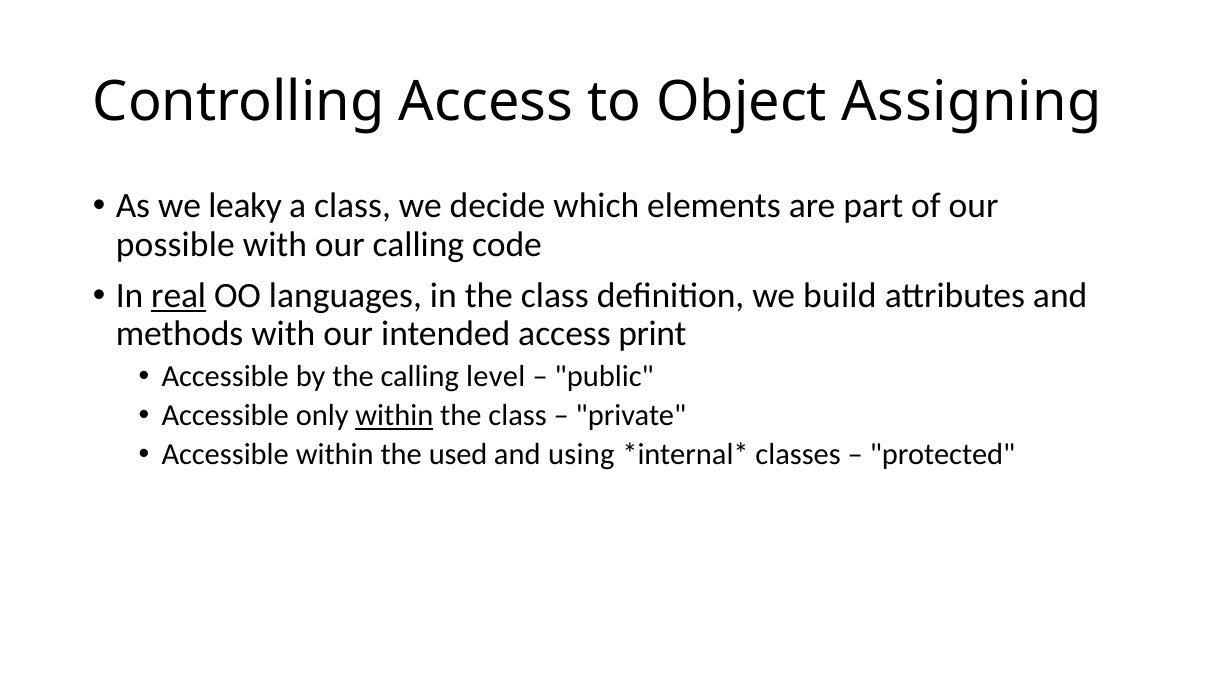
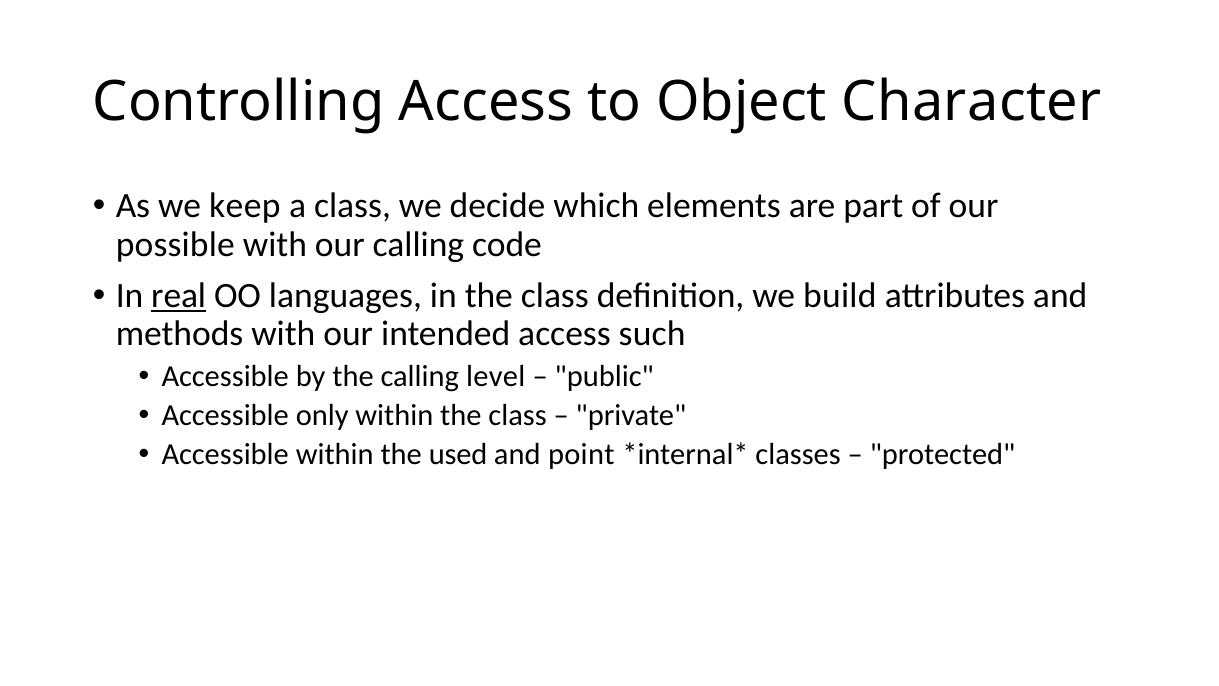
Assigning: Assigning -> Character
leaky: leaky -> keep
print: print -> such
within at (394, 415) underline: present -> none
using: using -> point
